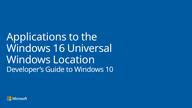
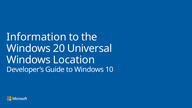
Applications: Applications -> Information
16: 16 -> 20
